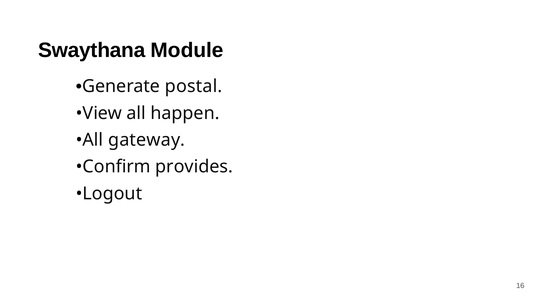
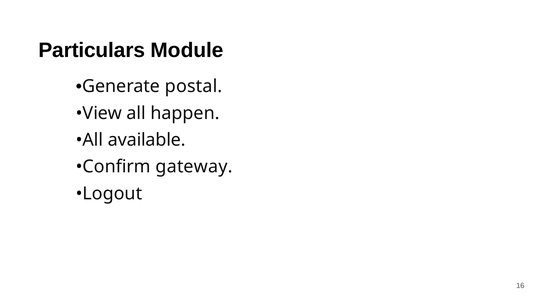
Swaythana: Swaythana -> Particulars
gateway: gateway -> available
provides: provides -> gateway
